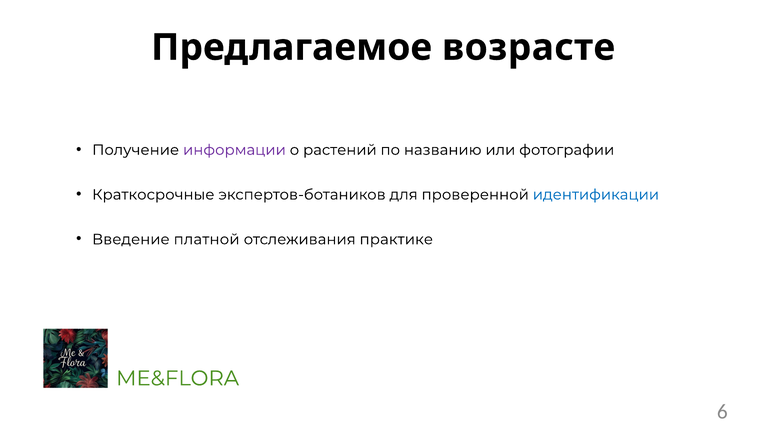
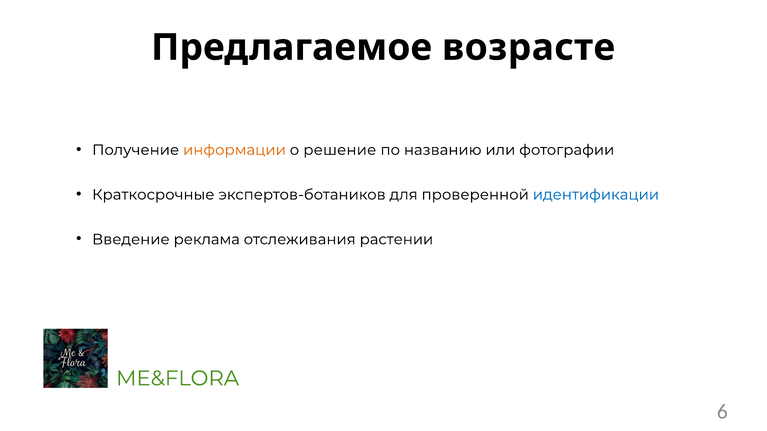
информации colour: purple -> orange
растений: растений -> решение
платной: платной -> реклама
практике: практике -> растении
